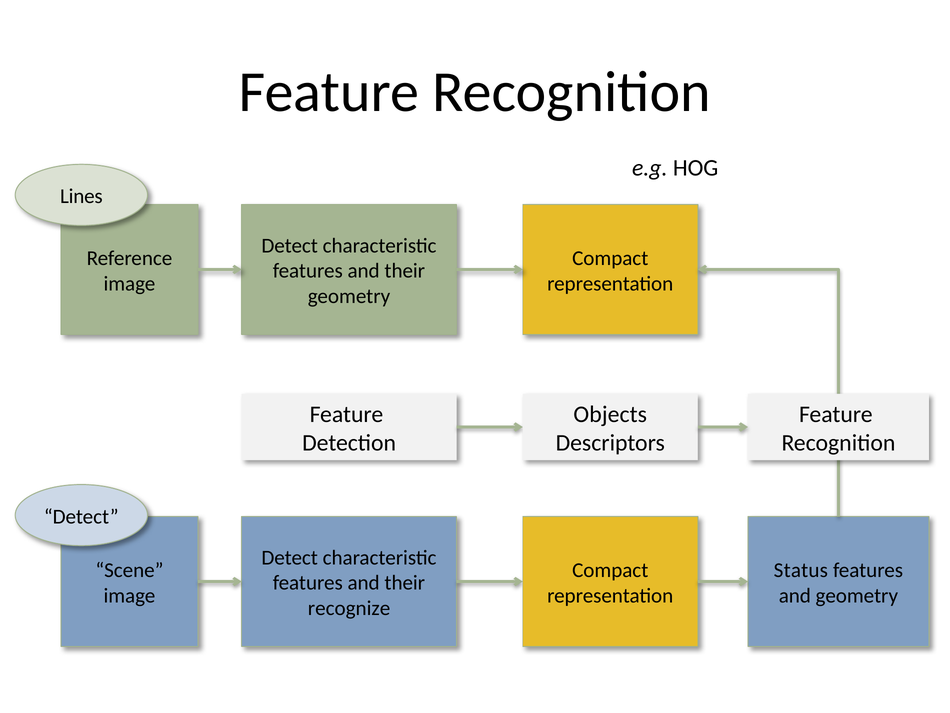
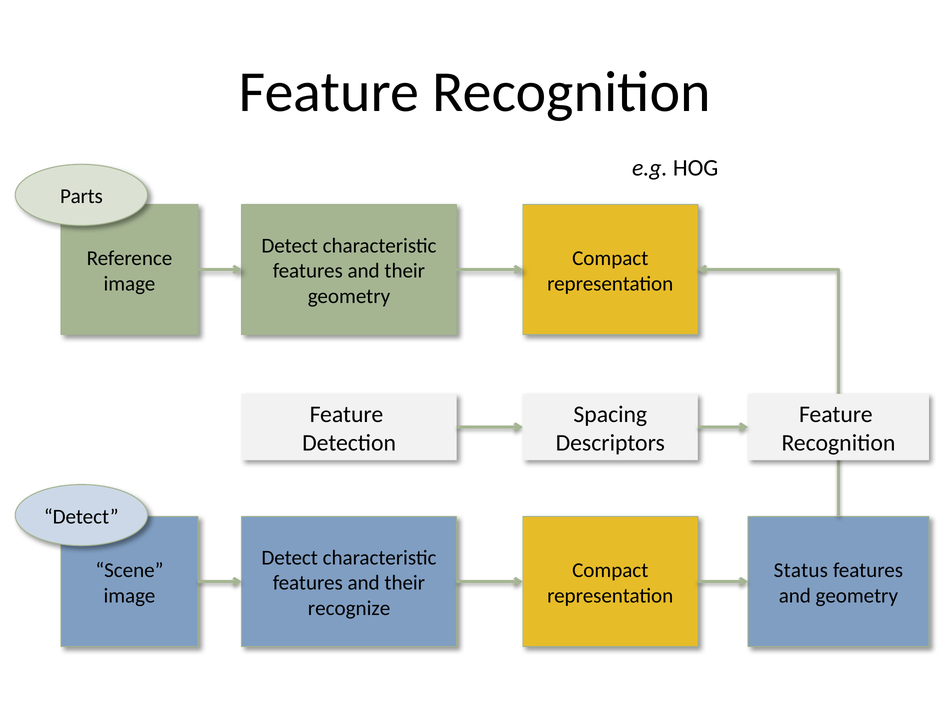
Lines: Lines -> Parts
Objects: Objects -> Spacing
